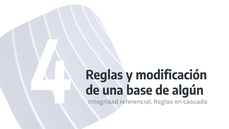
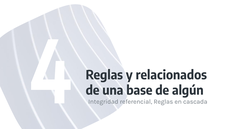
modificación: modificación -> relacionados
